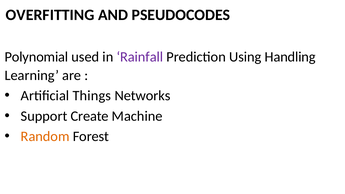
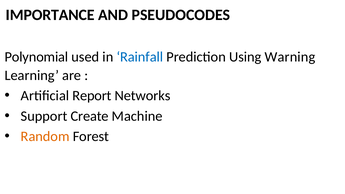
OVERFITTING: OVERFITTING -> IMPORTANCE
Rainfall colour: purple -> blue
Handling: Handling -> Warning
Things: Things -> Report
